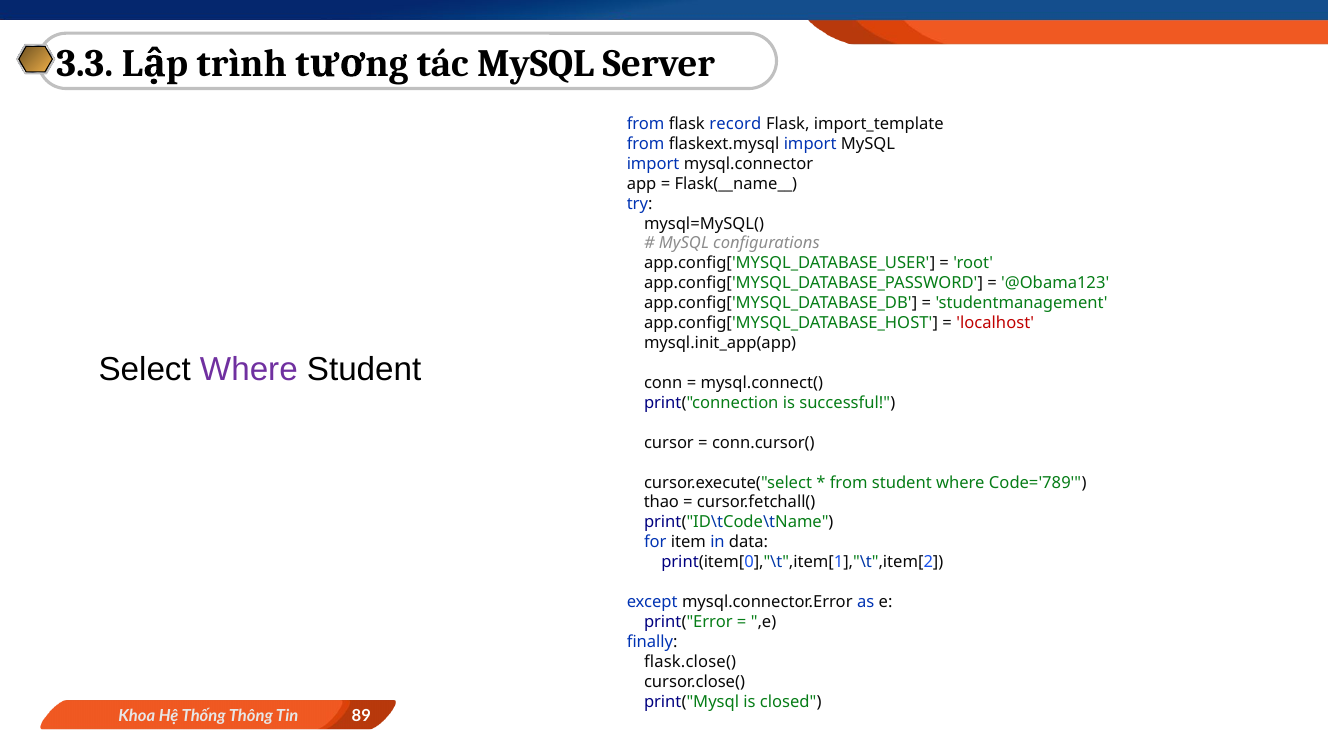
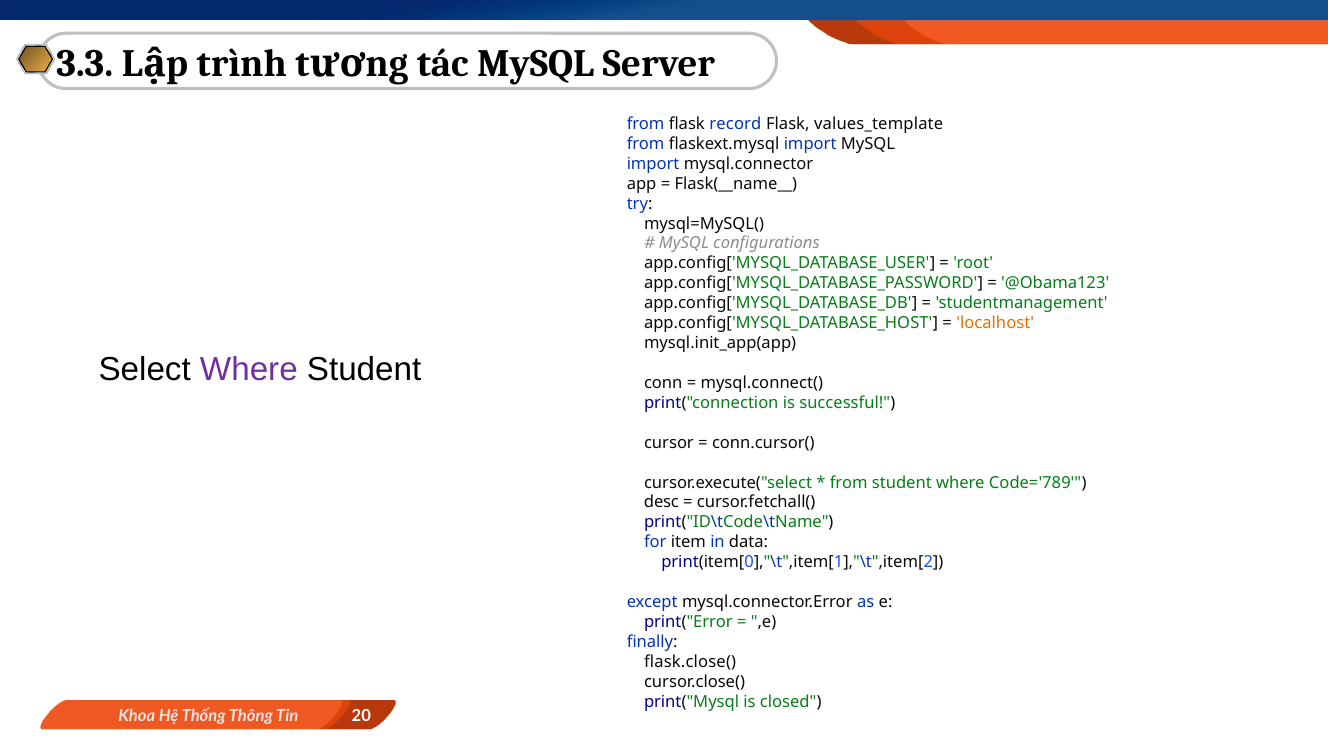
import_template: import_template -> values_template
localhost colour: red -> orange
thao: thao -> desc
89: 89 -> 20
